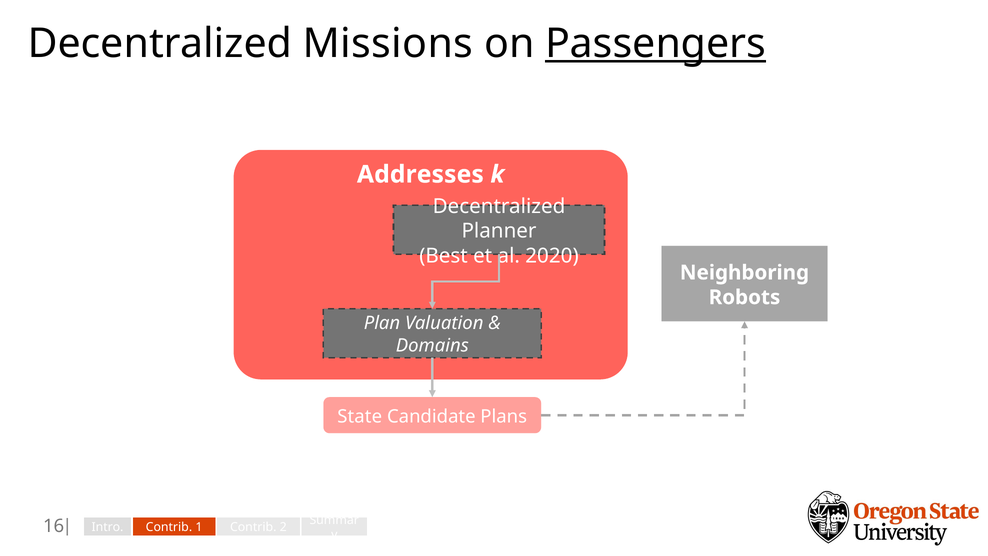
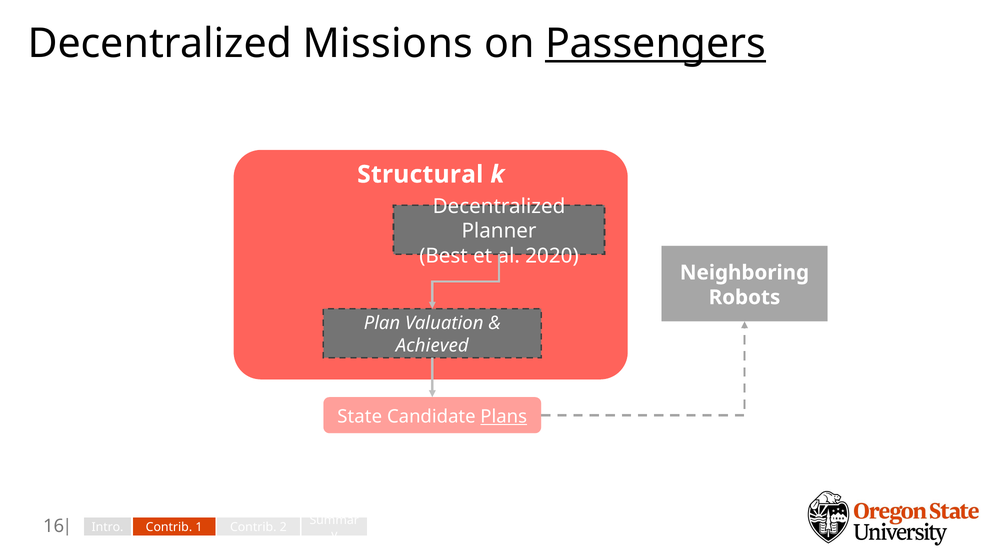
Addresses: Addresses -> Structural
Domains: Domains -> Achieved
Plans underline: none -> present
